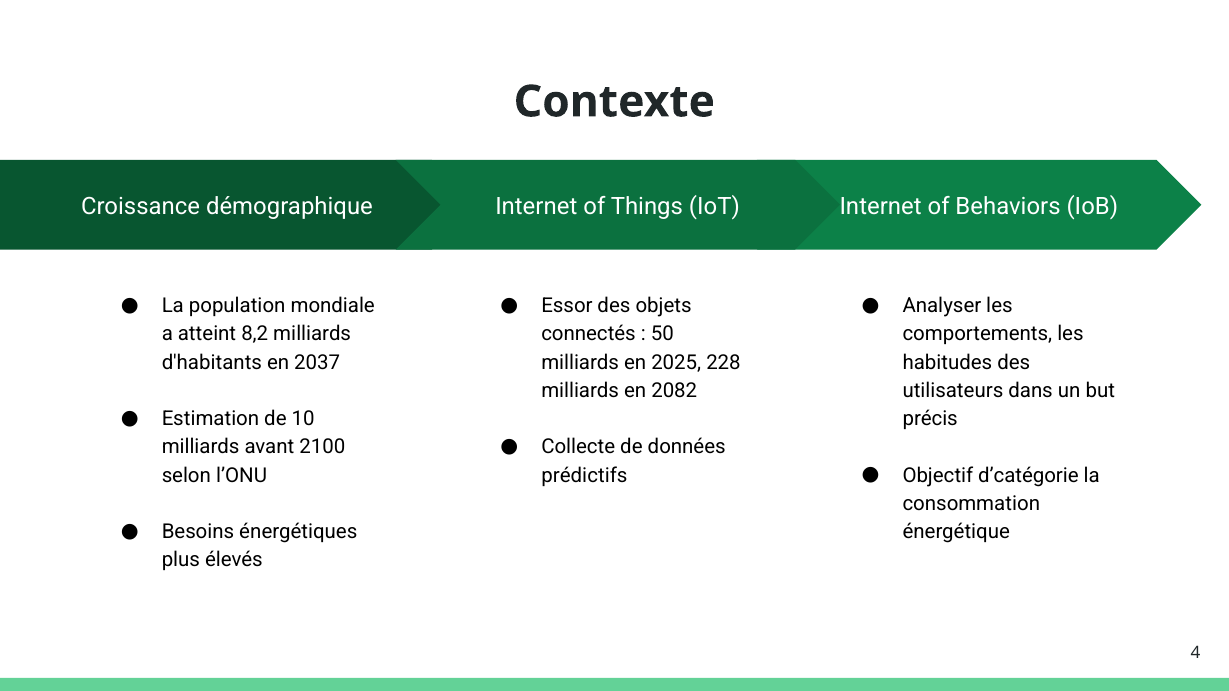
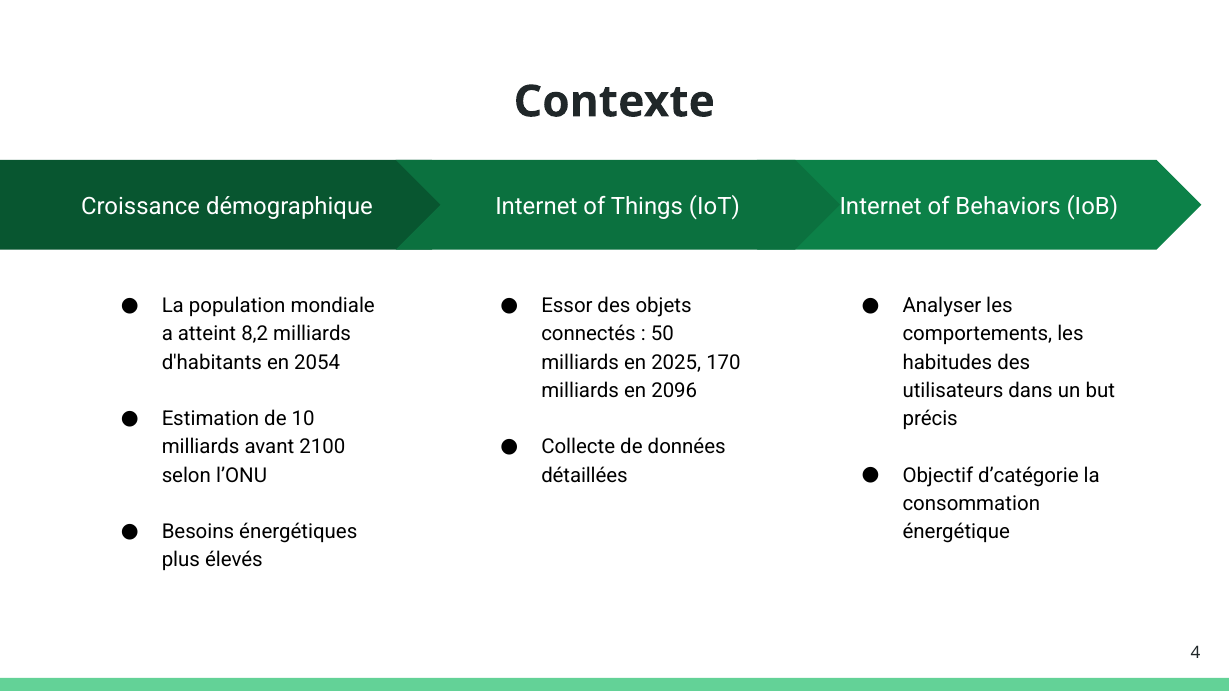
2037: 2037 -> 2054
228: 228 -> 170
2082: 2082 -> 2096
prédictifs: prédictifs -> détaillées
